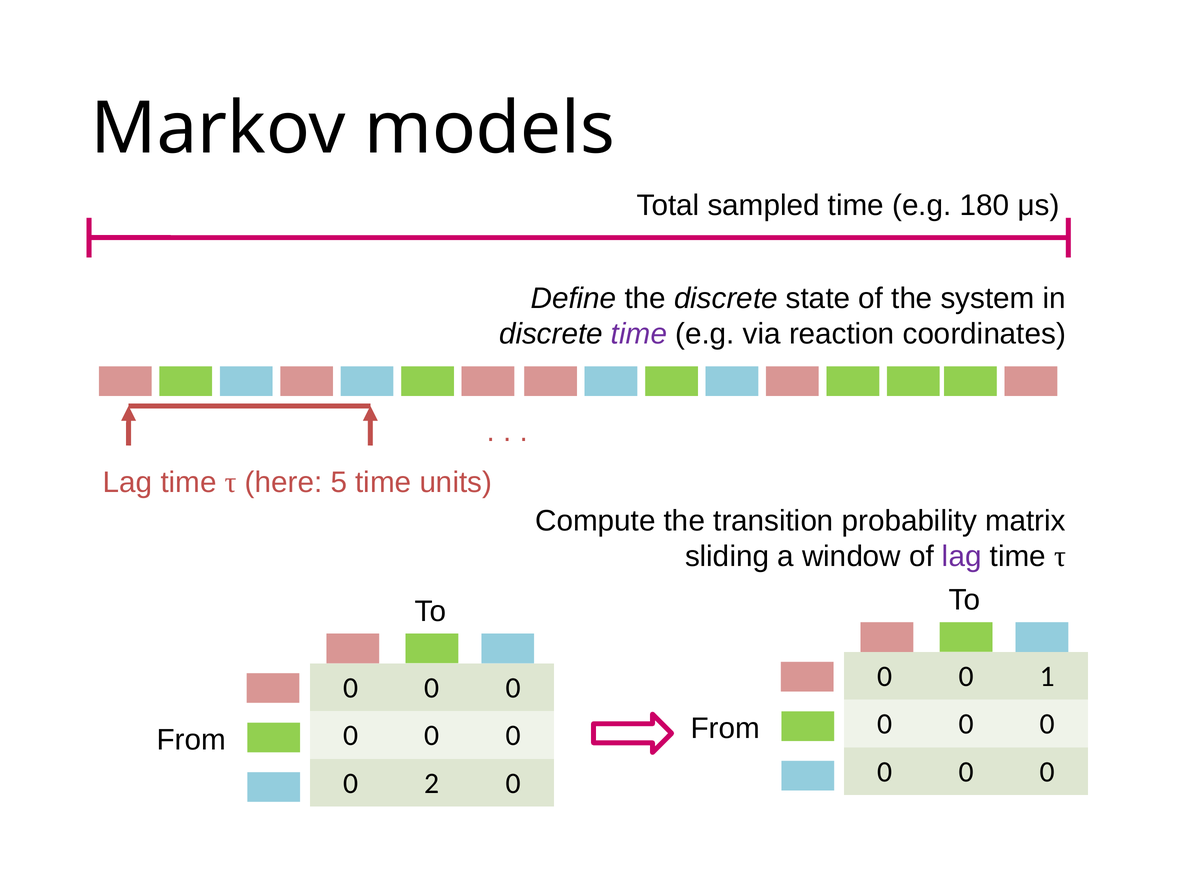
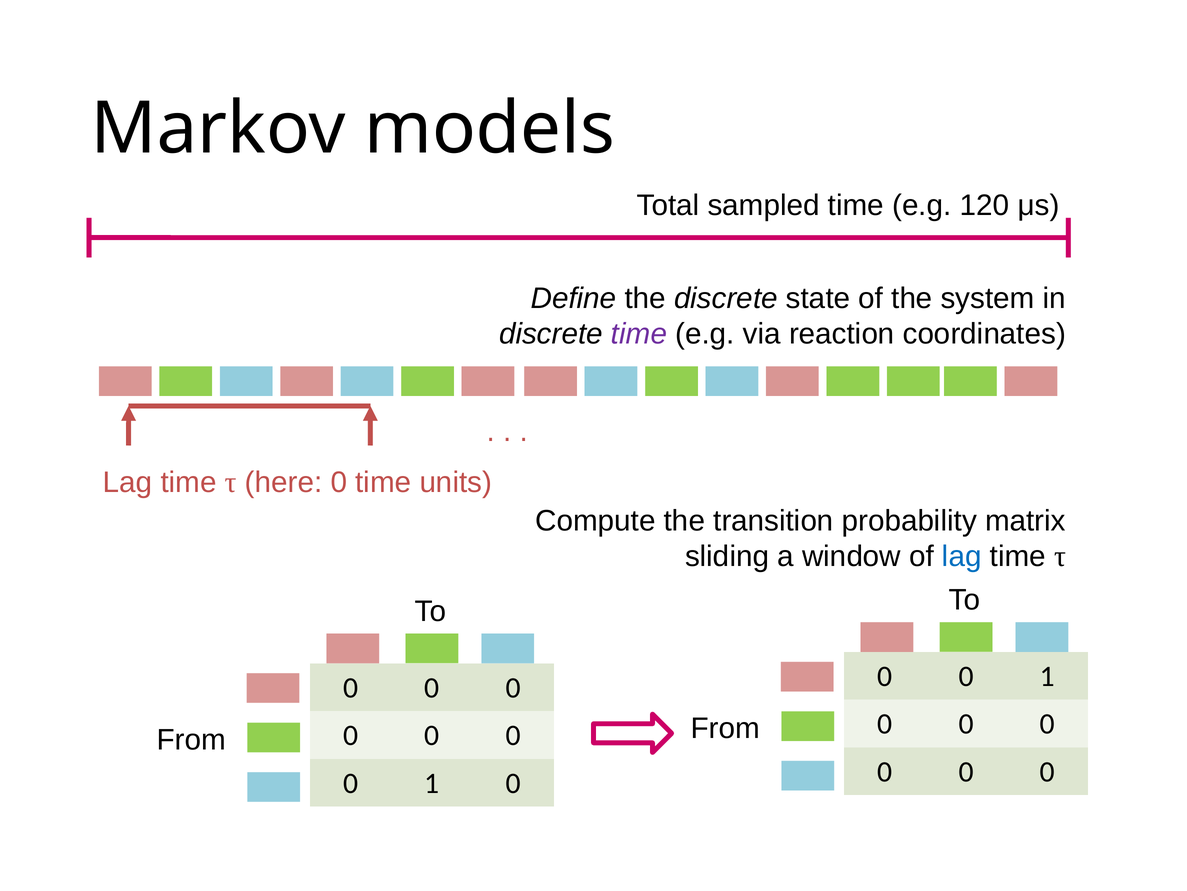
180: 180 -> 120
here 5: 5 -> 0
lag at (962, 556) colour: purple -> blue
2 at (432, 783): 2 -> 1
